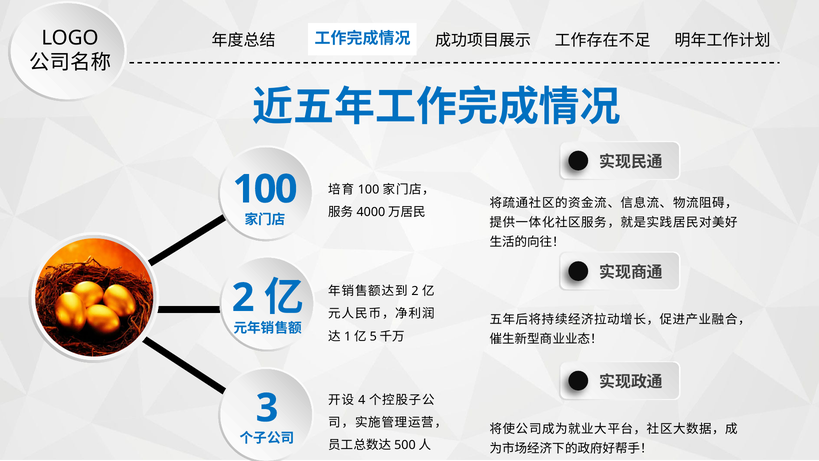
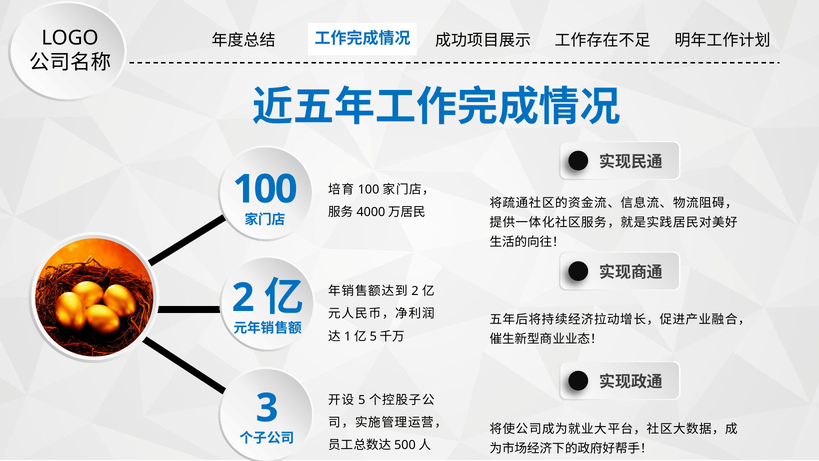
4: 4 -> 5
